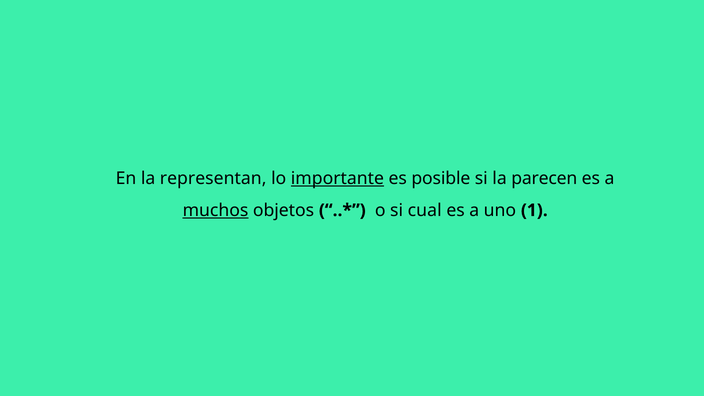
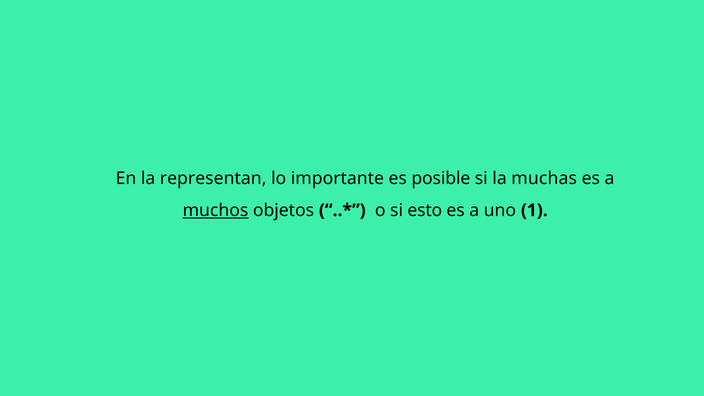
importante underline: present -> none
parecen: parecen -> muchas
cual: cual -> esto
